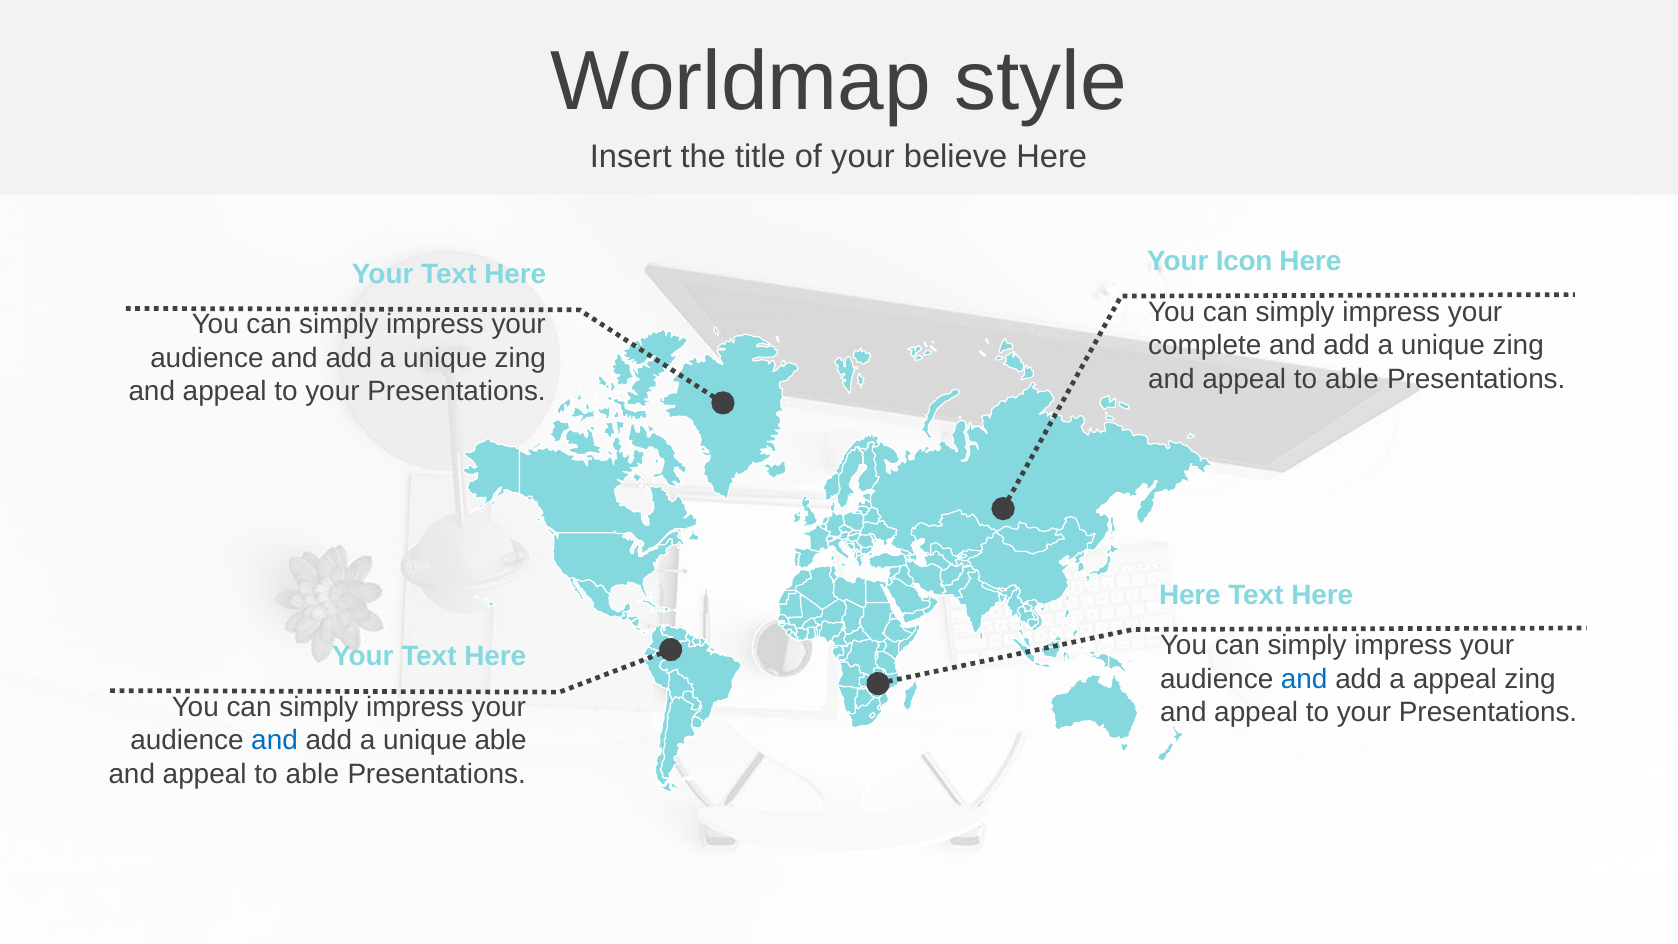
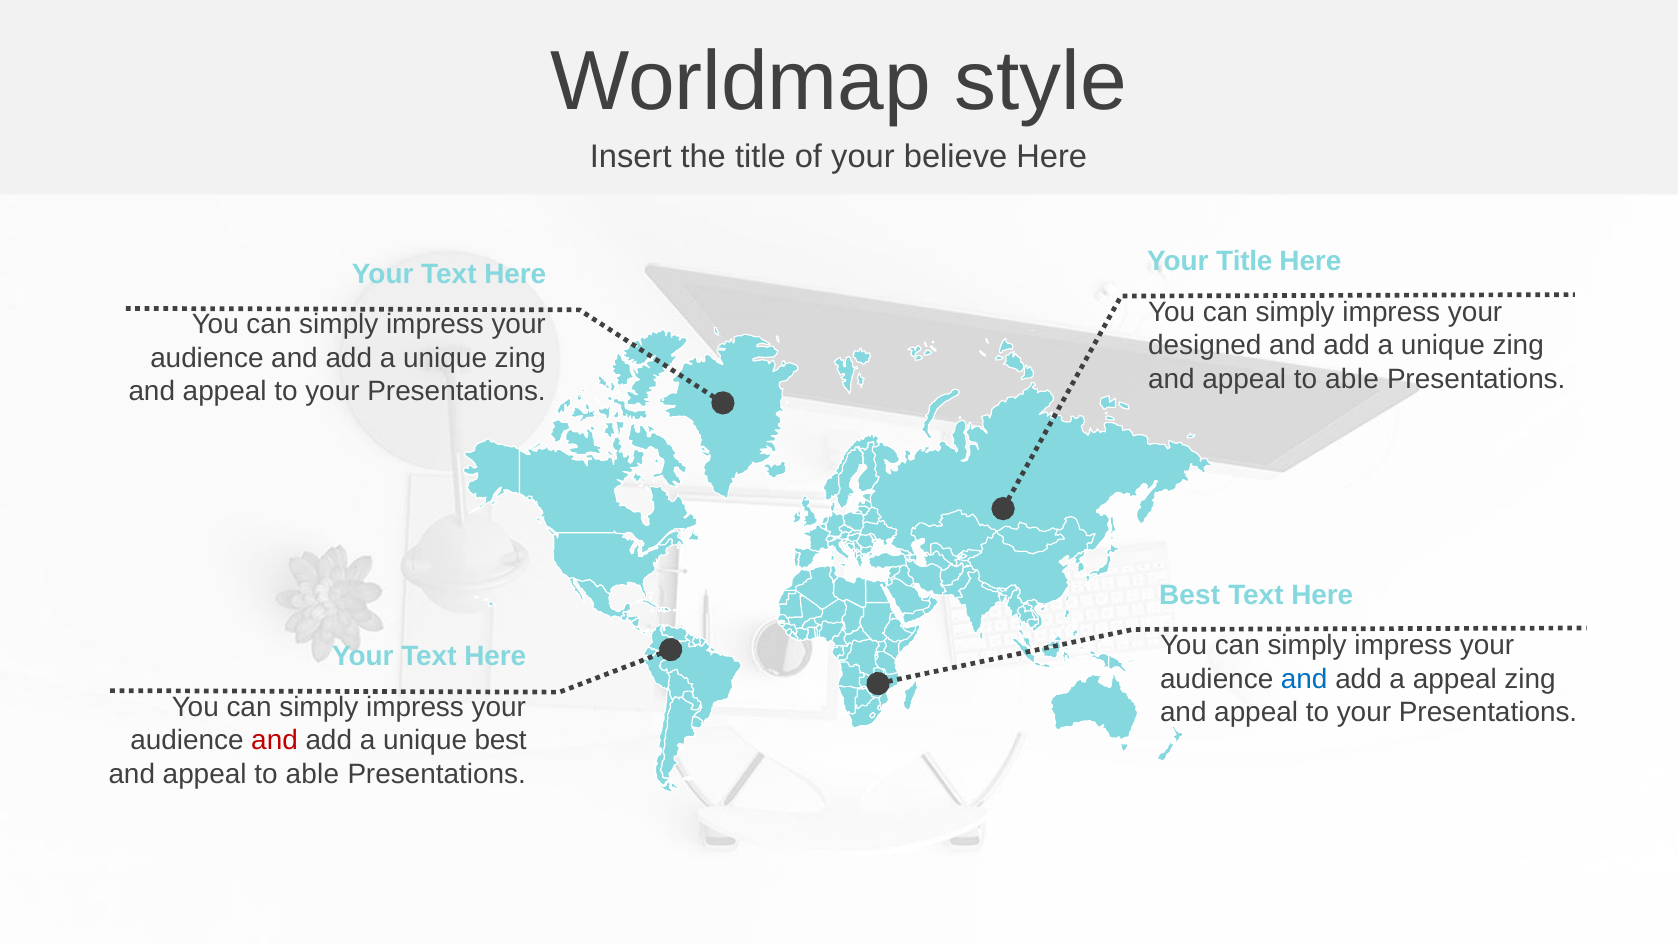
Your Icon: Icon -> Title
complete: complete -> designed
Here at (1190, 595): Here -> Best
and at (275, 740) colour: blue -> red
unique able: able -> best
